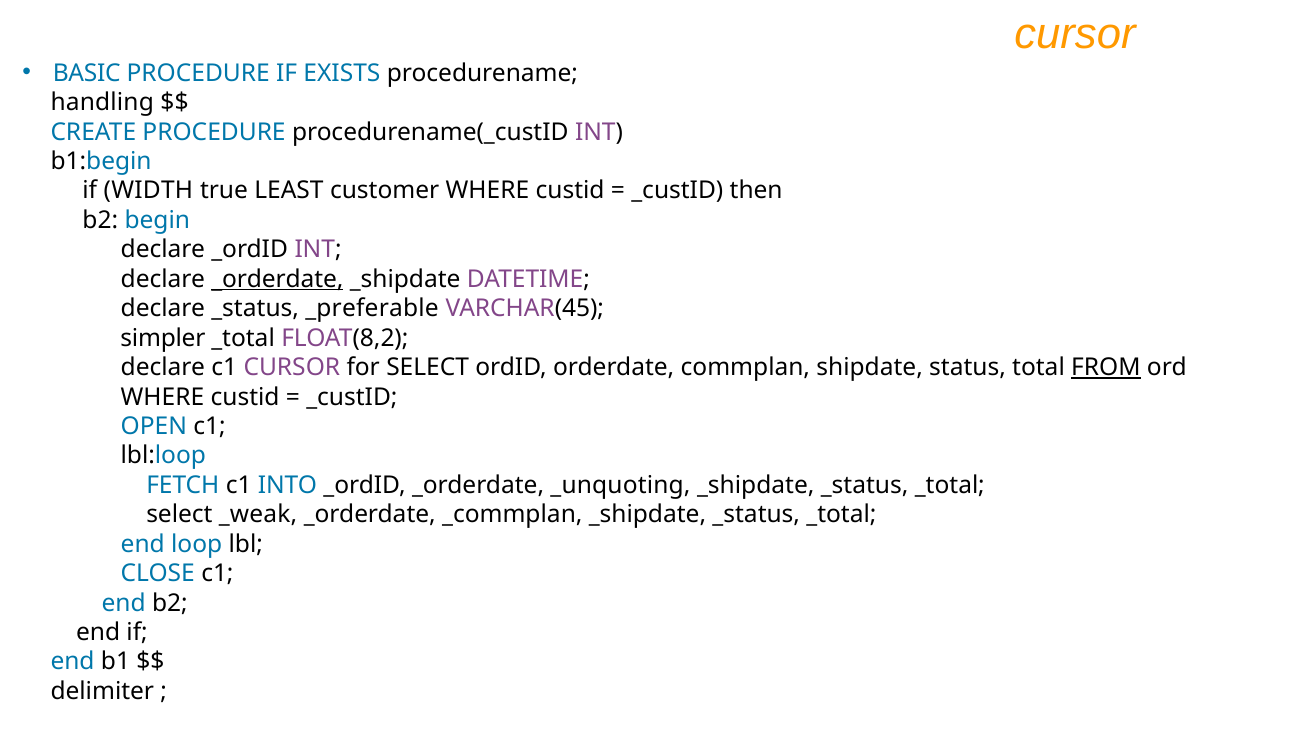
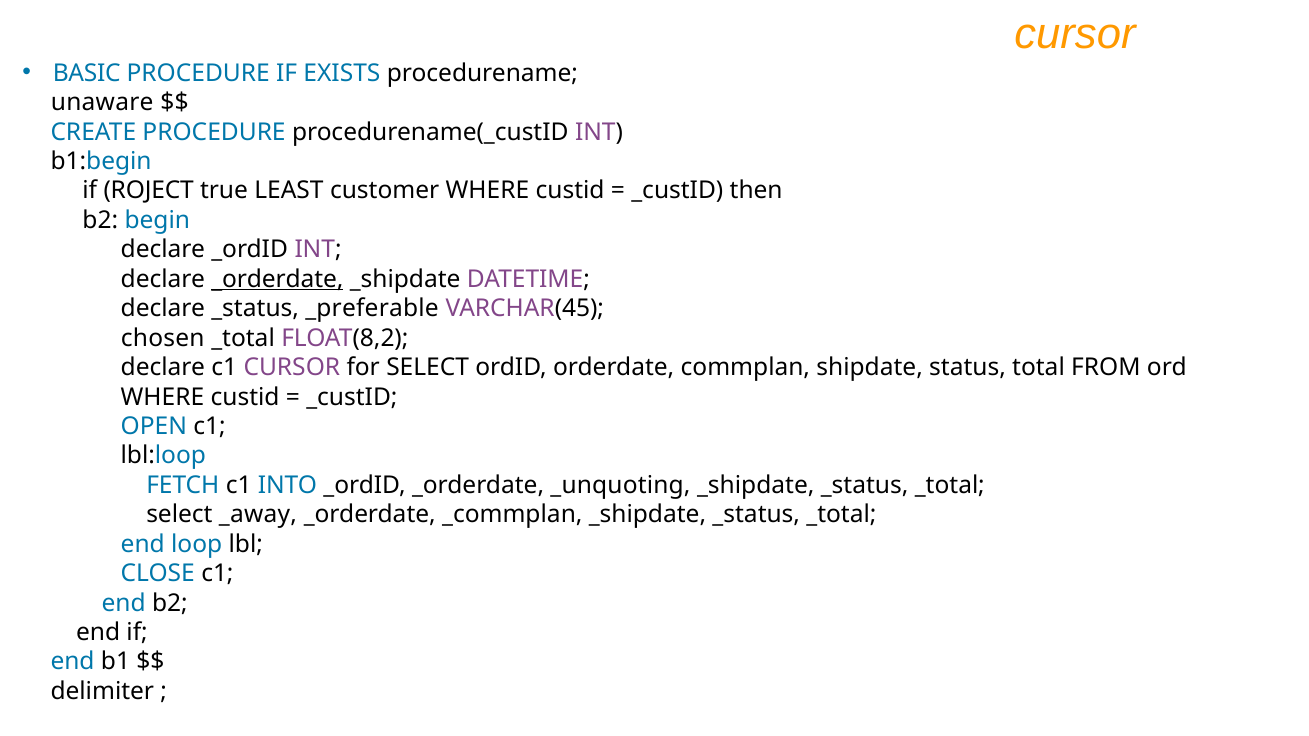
handling: handling -> unaware
WIDTH: WIDTH -> ROJECT
simpler: simpler -> chosen
FROM underline: present -> none
_weak: _weak -> _away
